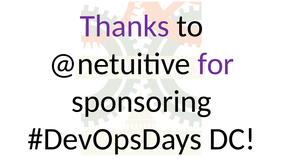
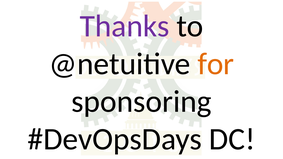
for colour: purple -> orange
